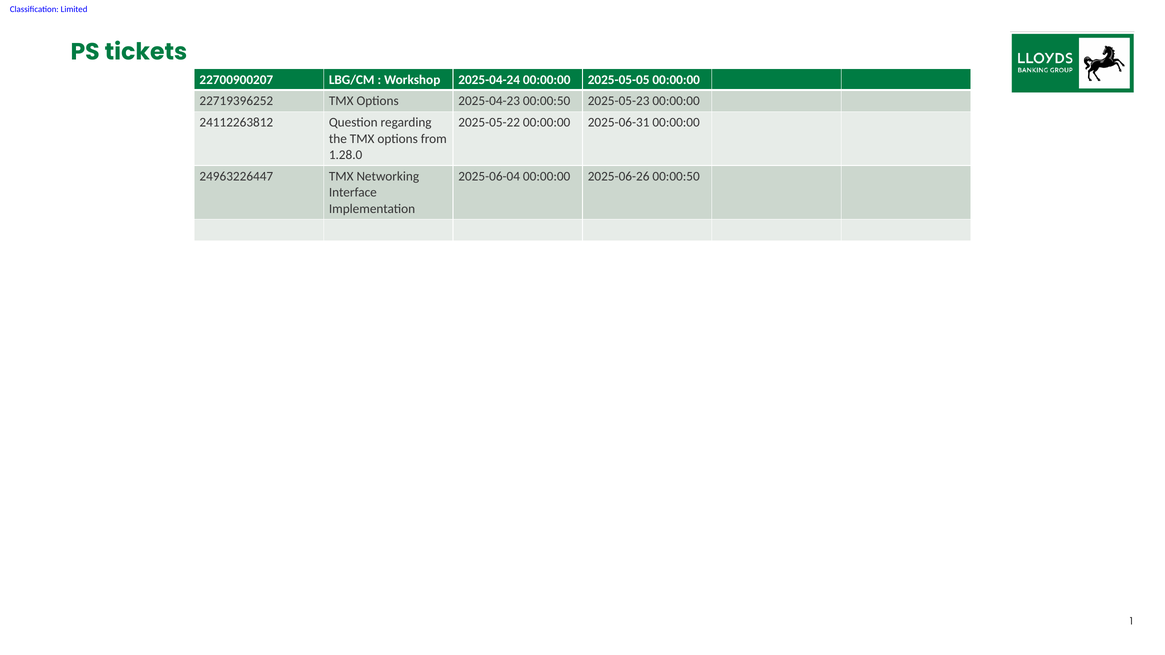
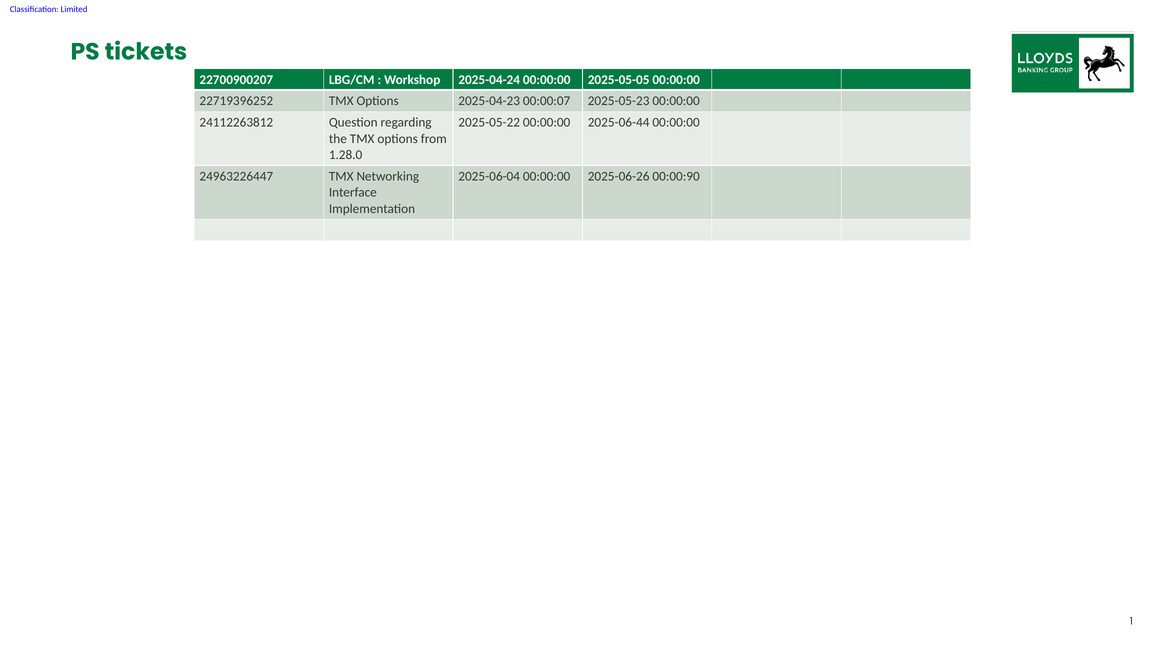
2025-04-23 00:00:50: 00:00:50 -> 00:00:07
2025-06-31: 2025-06-31 -> 2025-06-44
2025-06-26 00:00:50: 00:00:50 -> 00:00:90
